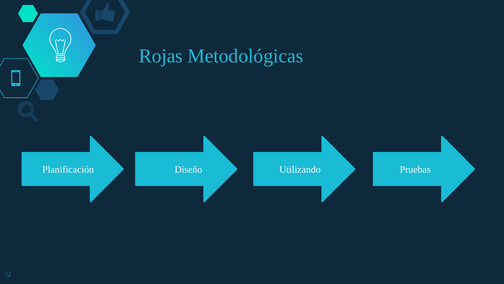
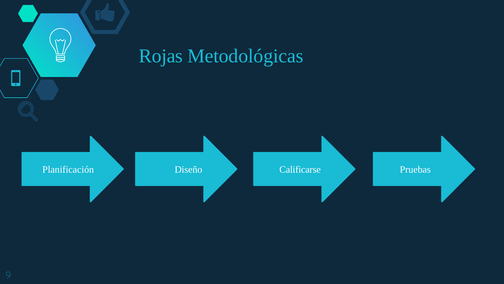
Utilizando: Utilizando -> Calificarse
